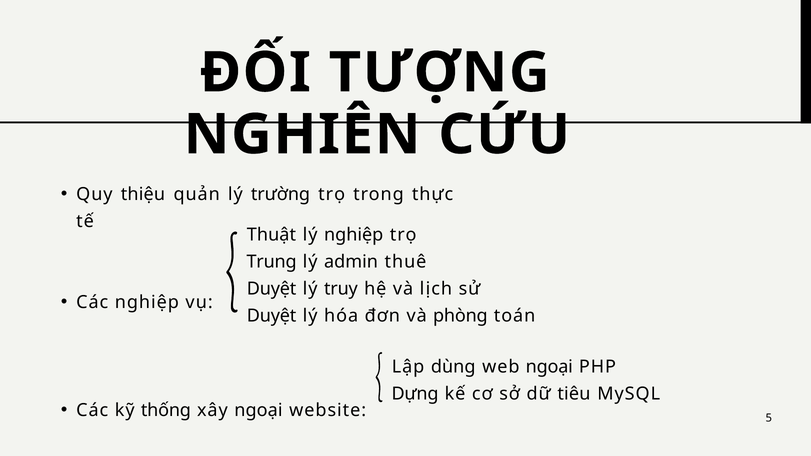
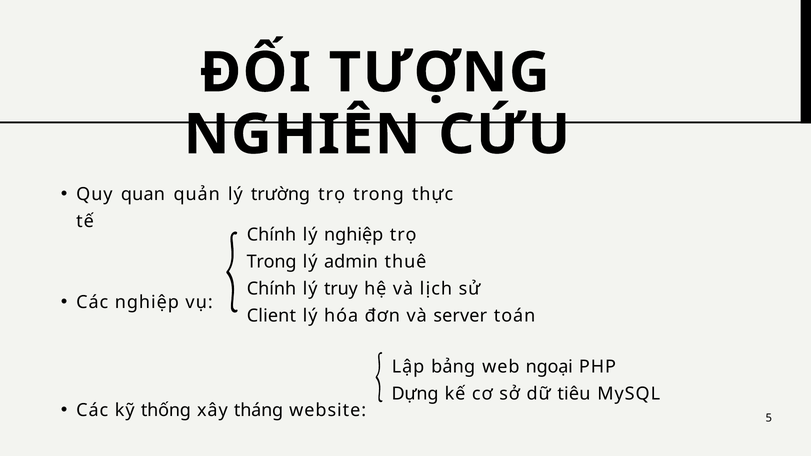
thiệu: thiệu -> quan
Thuật at (271, 235): Thuật -> Chính
Trung at (272, 262): Trung -> Trong
Duyệt at (272, 289): Duyệt -> Chính
Duyệt at (272, 316): Duyệt -> Client
phòng: phòng -> server
dùng: dùng -> bảng
xây ngoại: ngoại -> tháng
